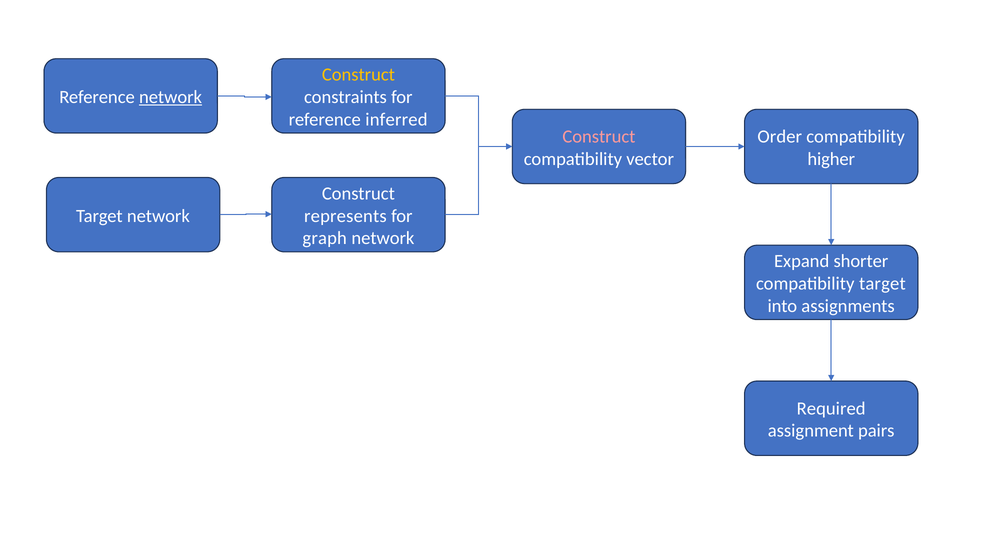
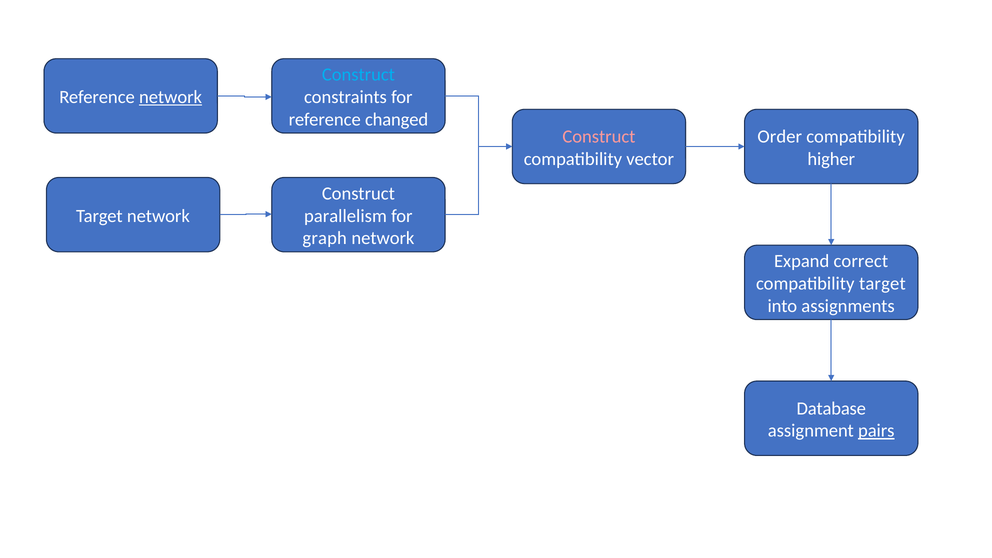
Construct at (358, 75) colour: yellow -> light blue
inferred: inferred -> changed
represents: represents -> parallelism
shorter: shorter -> correct
Required: Required -> Database
pairs underline: none -> present
